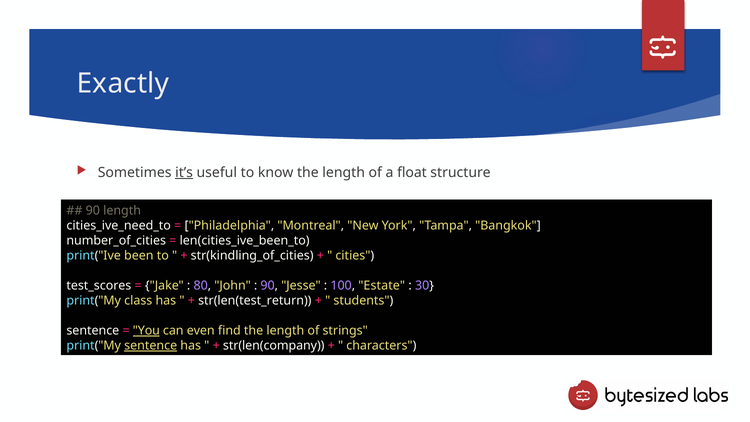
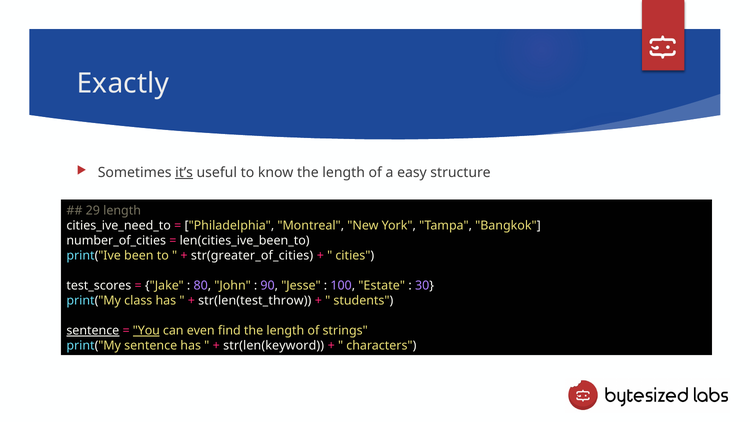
float: float -> easy
90 at (93, 211): 90 -> 29
str(kindling_of_cities: str(kindling_of_cities -> str(greater_of_cities
str(len(test_return: str(len(test_return -> str(len(test_throw
sentence at (93, 331) underline: none -> present
sentence at (151, 346) underline: present -> none
str(len(company: str(len(company -> str(len(keyword
